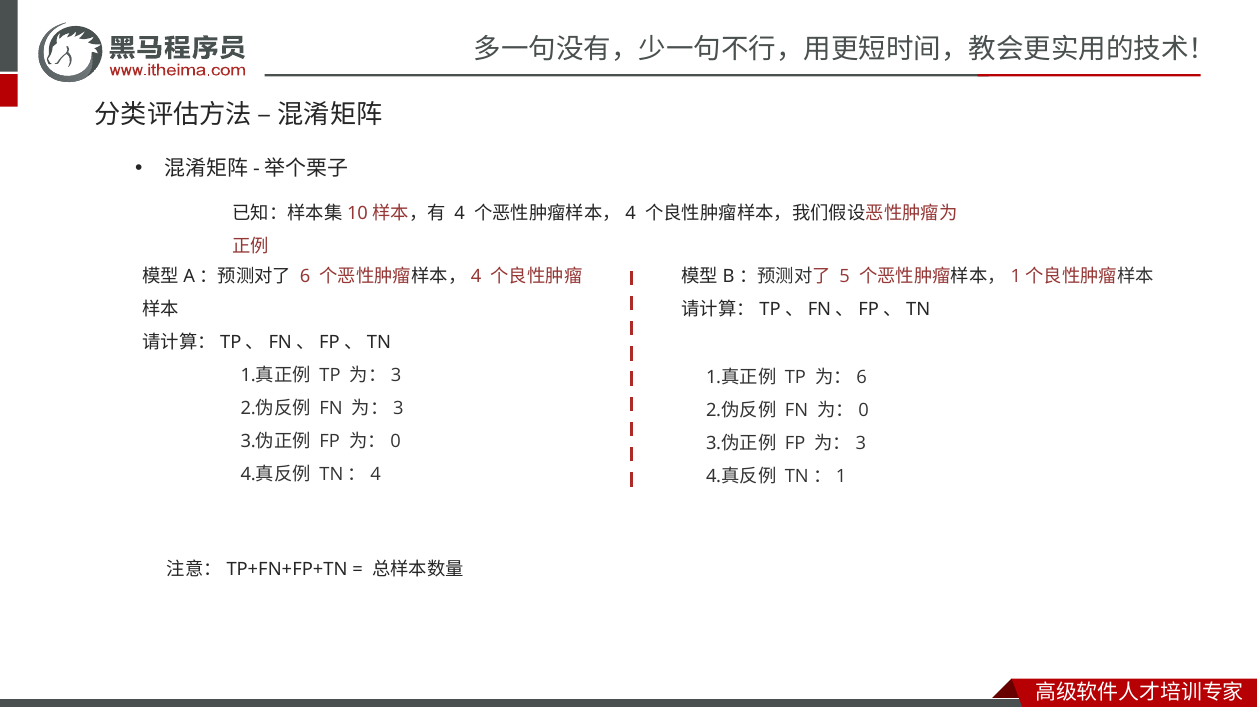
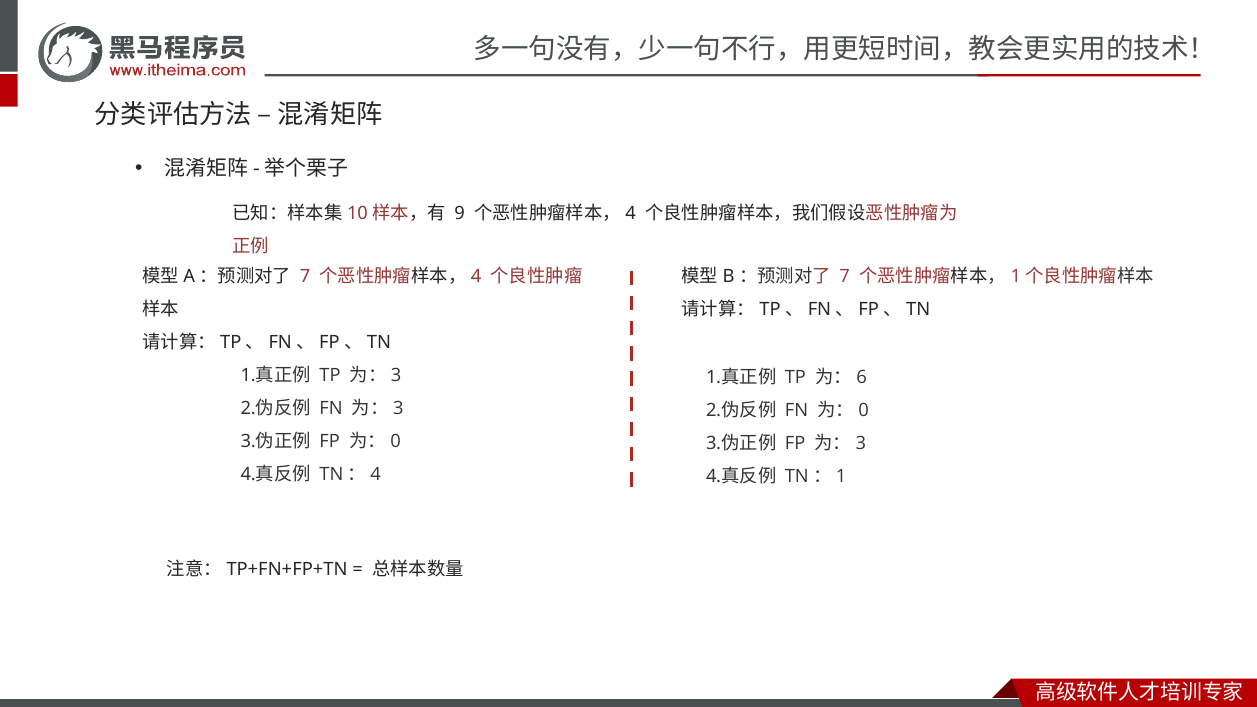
4: 4 -> 9
6 at (305, 277): 6 -> 7
5 at (845, 277): 5 -> 7
